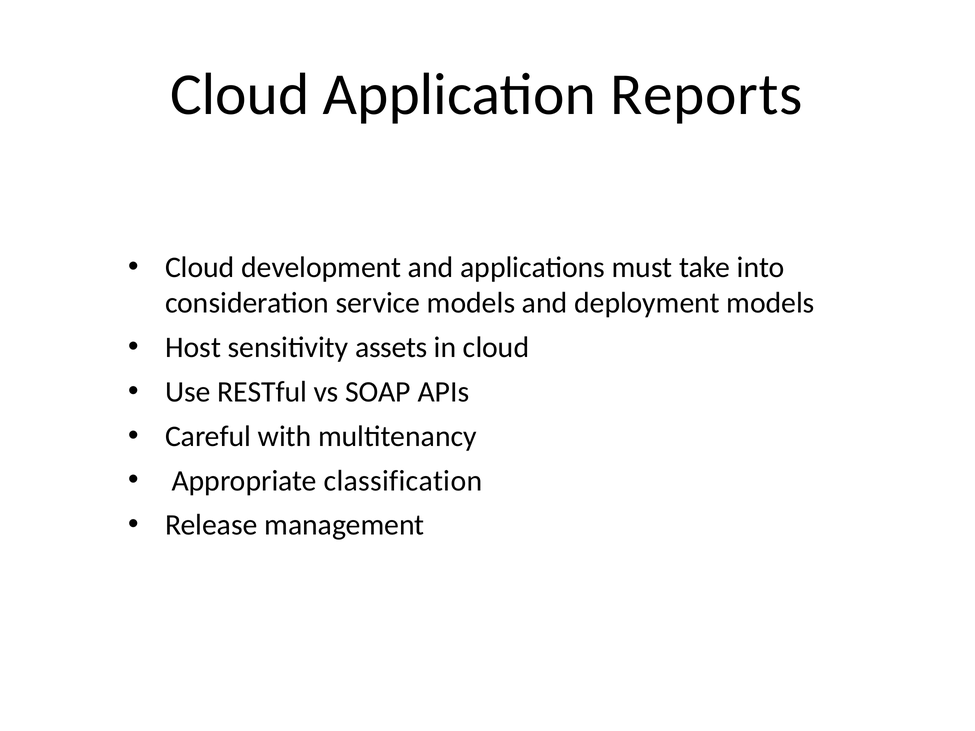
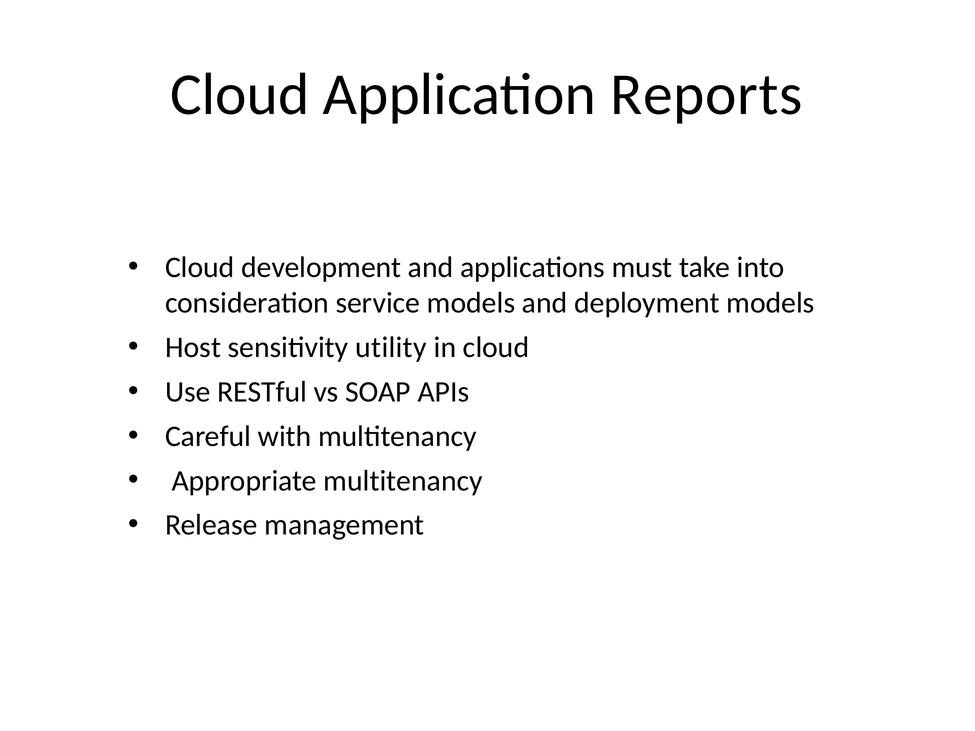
assets: assets -> utility
Appropriate classification: classification -> multitenancy
